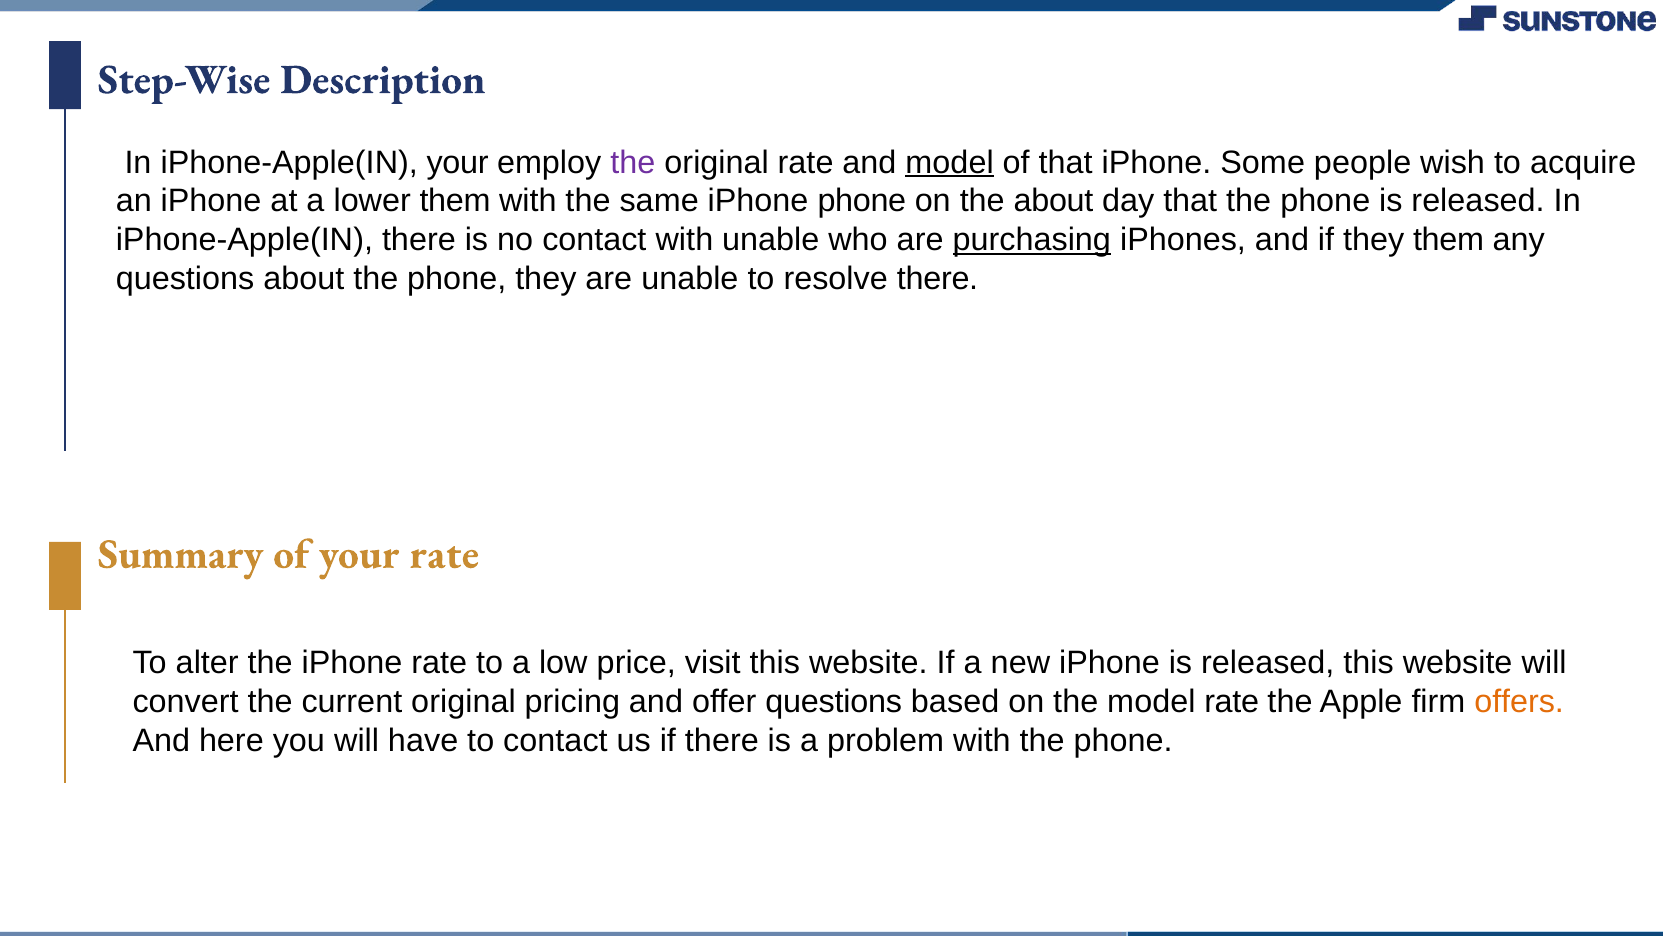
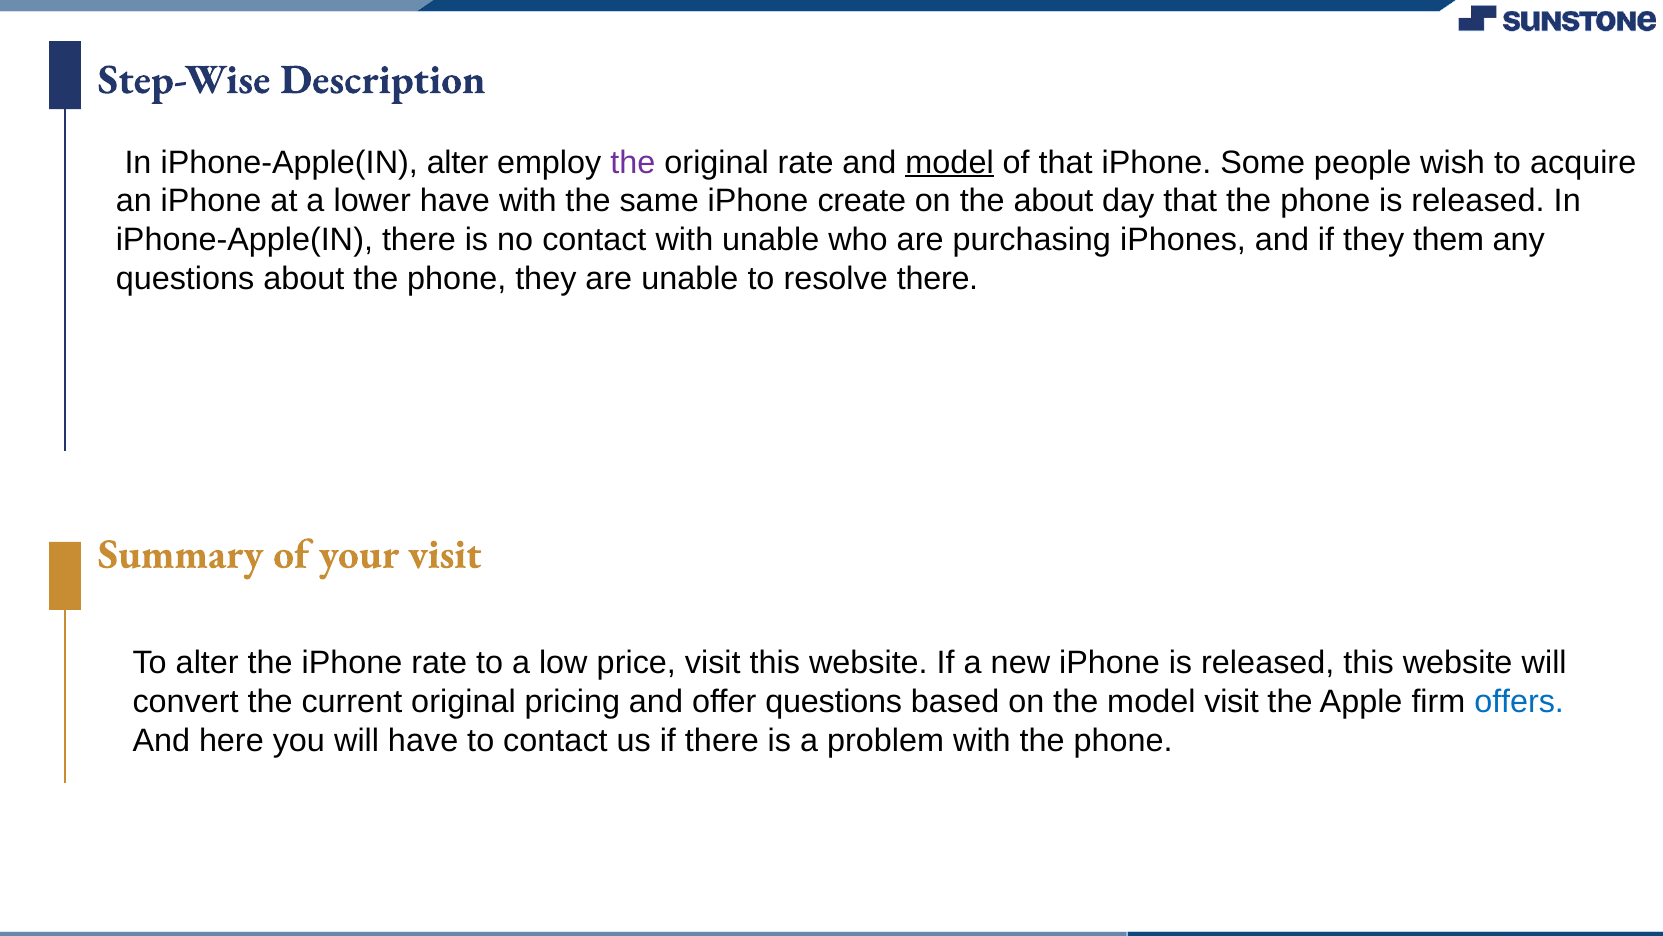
iPhone-Apple(IN your: your -> alter
lower them: them -> have
iPhone phone: phone -> create
purchasing underline: present -> none
your rate: rate -> visit
model rate: rate -> visit
offers colour: orange -> blue
